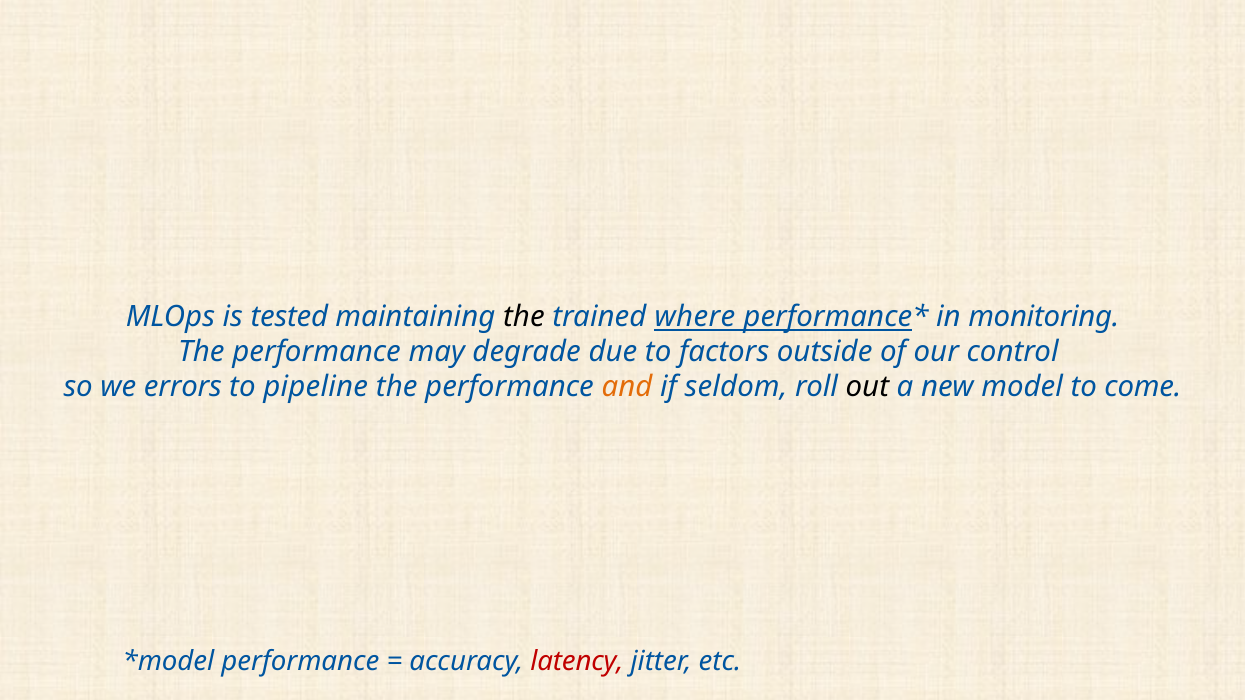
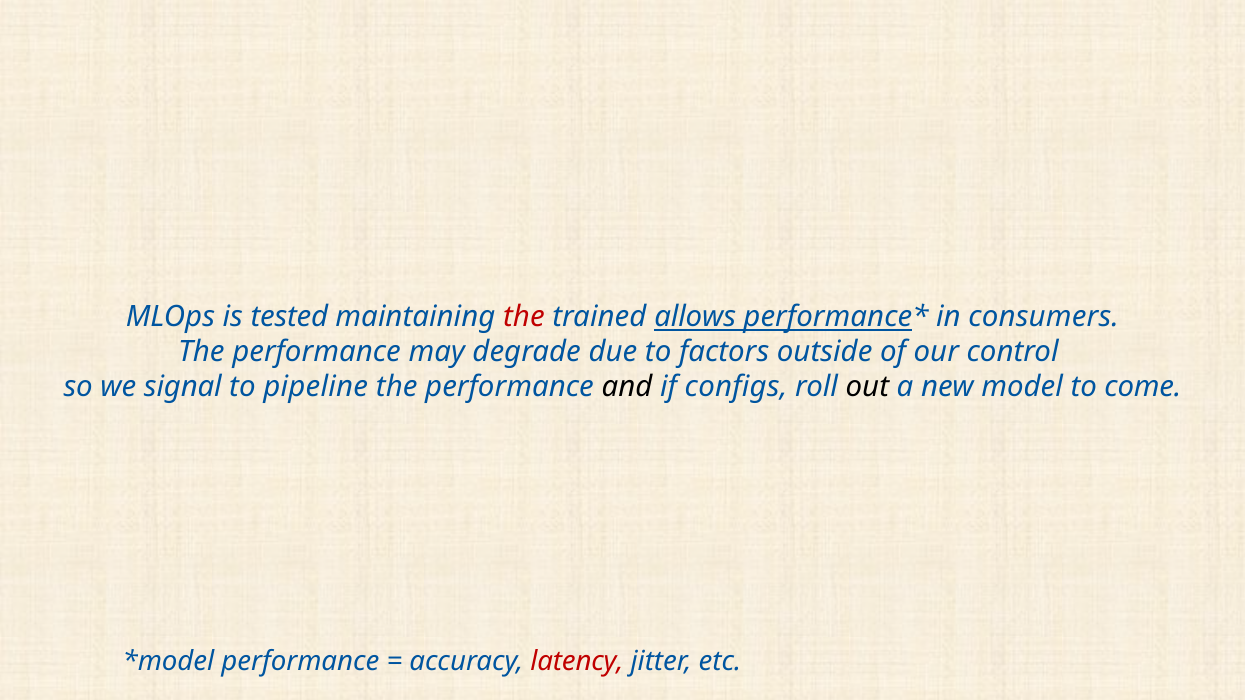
the at (524, 317) colour: black -> red
where: where -> allows
monitoring: monitoring -> consumers
errors: errors -> signal
and colour: orange -> black
seldom: seldom -> configs
